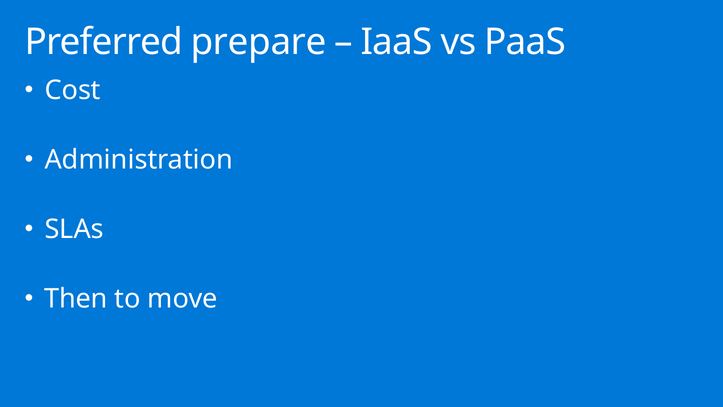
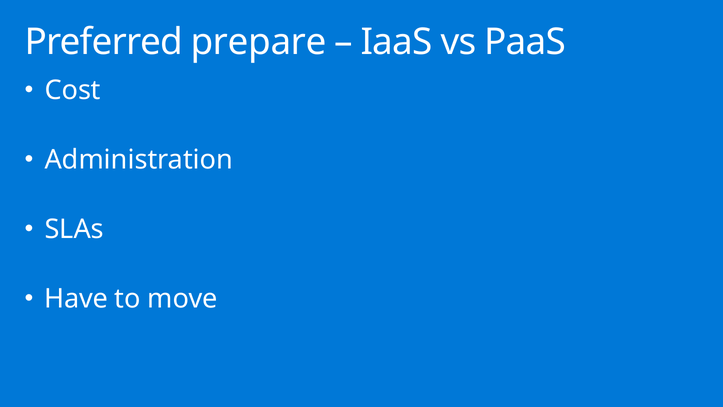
Then: Then -> Have
